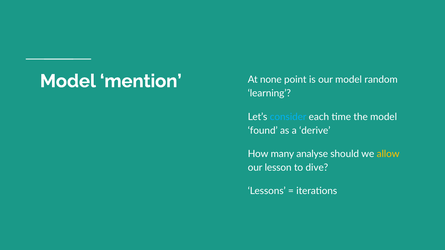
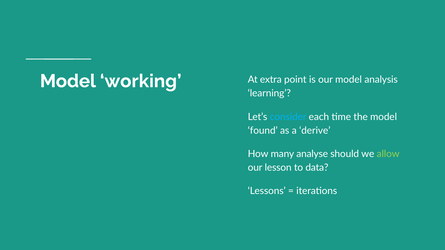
mention: mention -> working
none: none -> extra
random: random -> analysis
allow colour: yellow -> light green
dive: dive -> data
